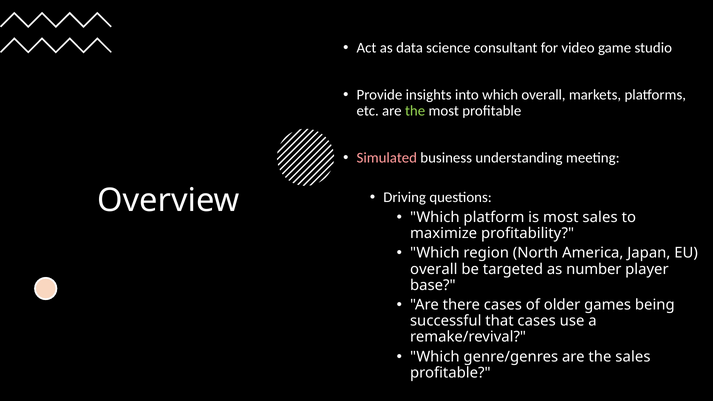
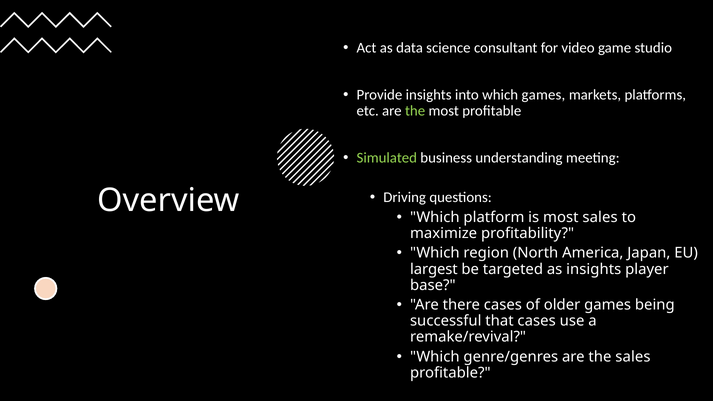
which overall: overall -> games
Simulated colour: pink -> light green
overall at (434, 269): overall -> largest
as number: number -> insights
